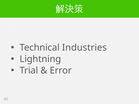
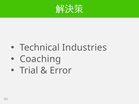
Lightning: Lightning -> Coaching
